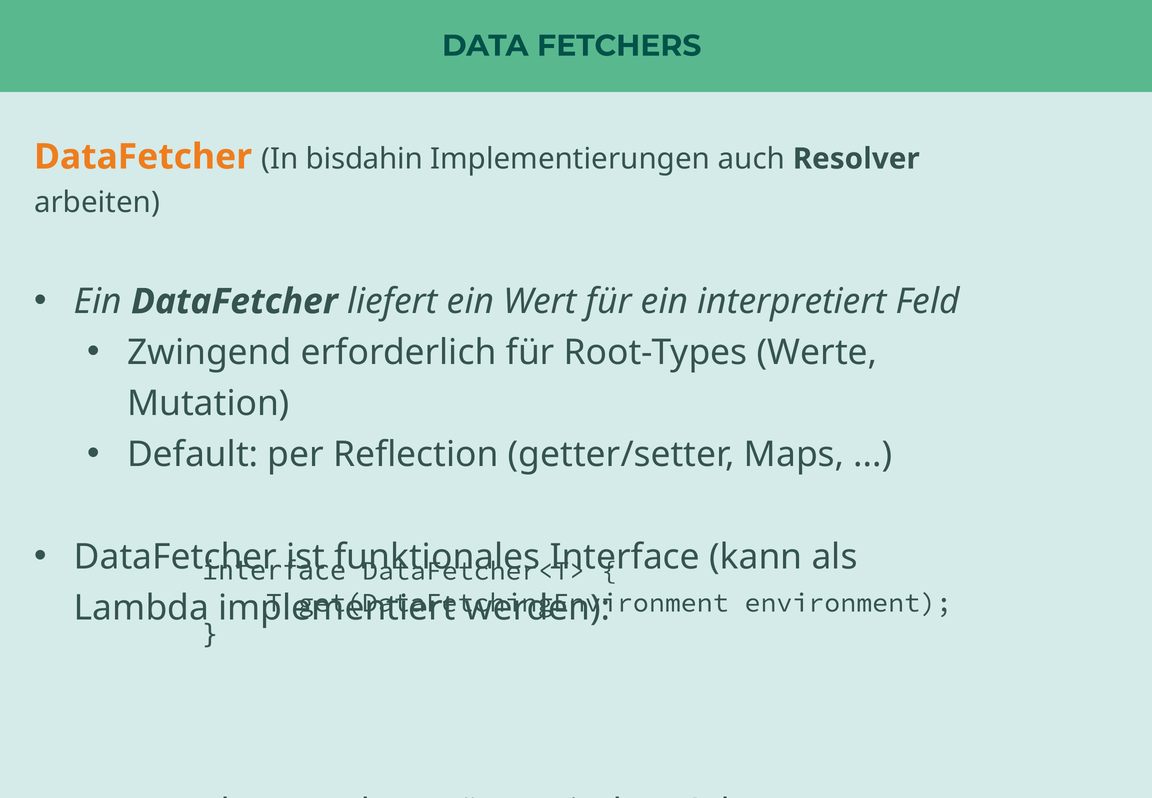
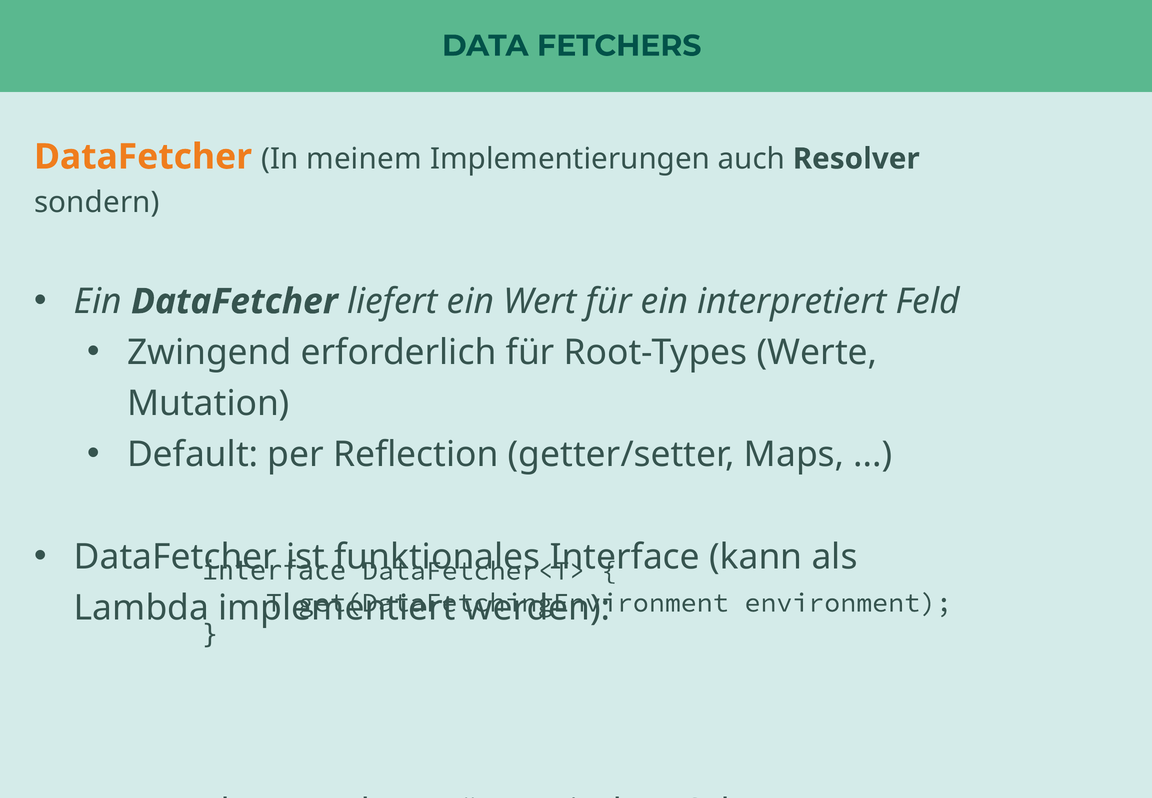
bisdahin: bisdahin -> meinem
arbeiten: arbeiten -> sondern
